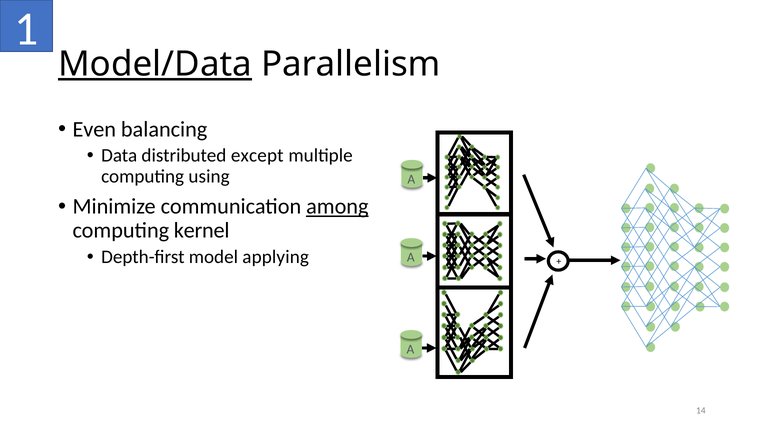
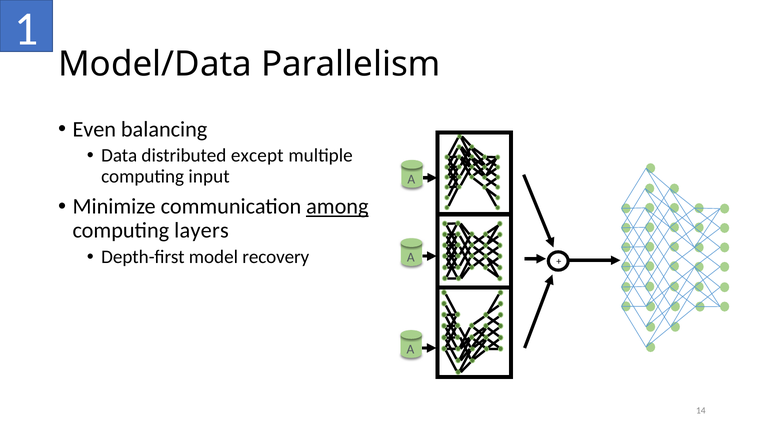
Model/Data underline: present -> none
using: using -> input
kernel: kernel -> layers
applying: applying -> recovery
